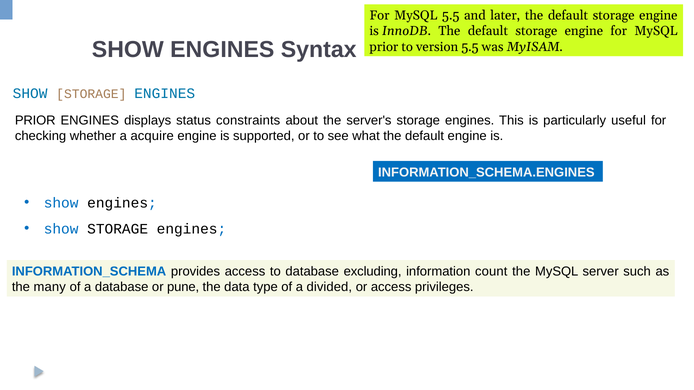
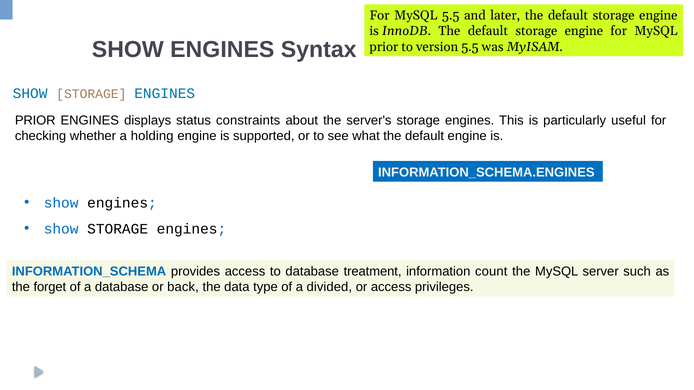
acquire: acquire -> holding
excluding: excluding -> treatment
many: many -> forget
pune: pune -> back
